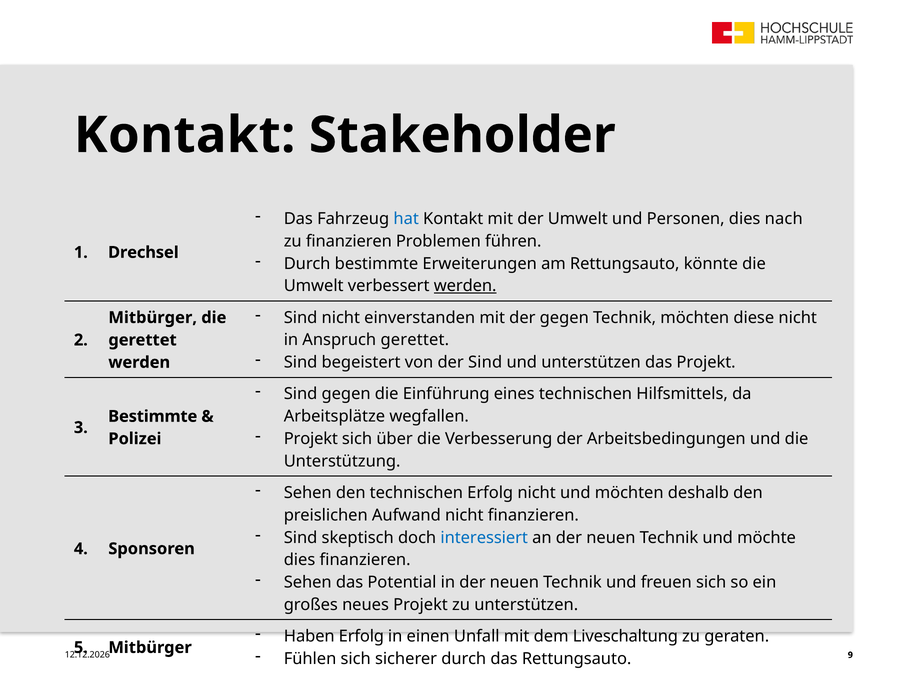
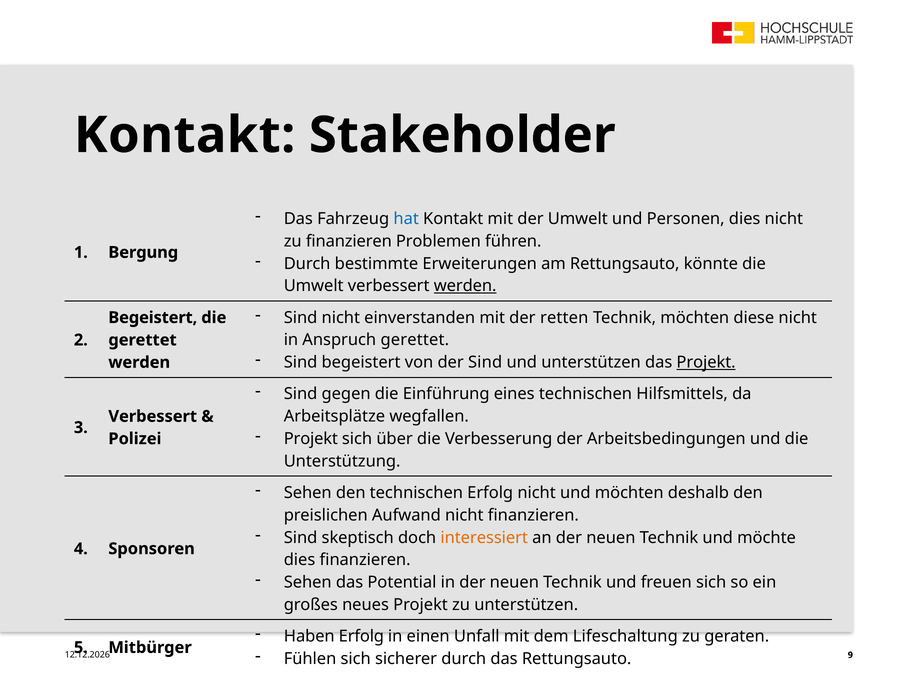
dies nach: nach -> nicht
Drechsel: Drechsel -> Bergung
der gegen: gegen -> retten
Mitbürger at (153, 317): Mitbürger -> Begeistert
Projekt at (706, 362) underline: none -> present
Bestimmte at (153, 416): Bestimmte -> Verbessert
interessiert colour: blue -> orange
Liveschaltung: Liveschaltung -> Lifeschaltung
